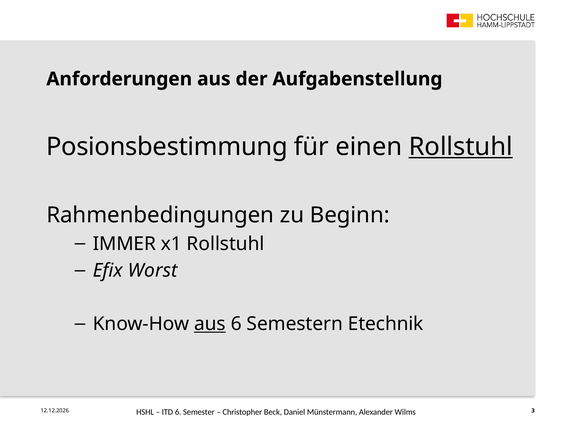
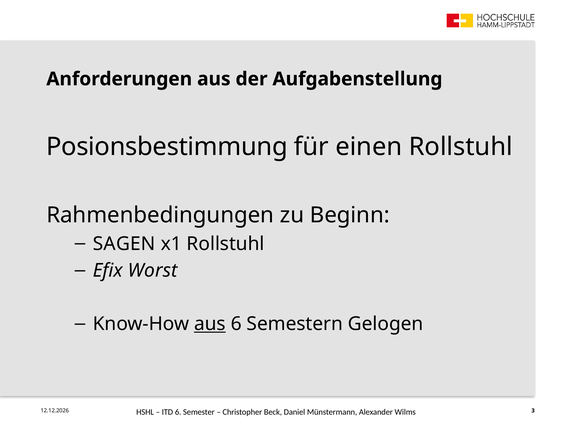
Rollstuhl at (461, 147) underline: present -> none
IMMER: IMMER -> SAGEN
Etechnik: Etechnik -> Gelogen
